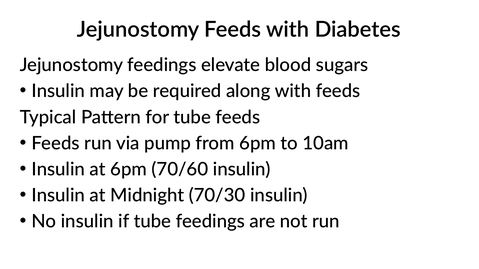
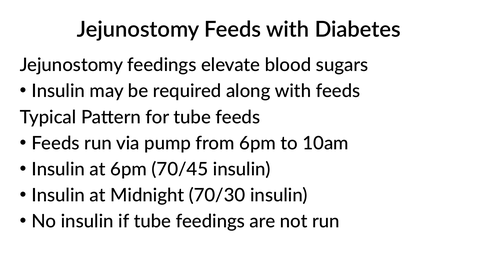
70/60: 70/60 -> 70/45
